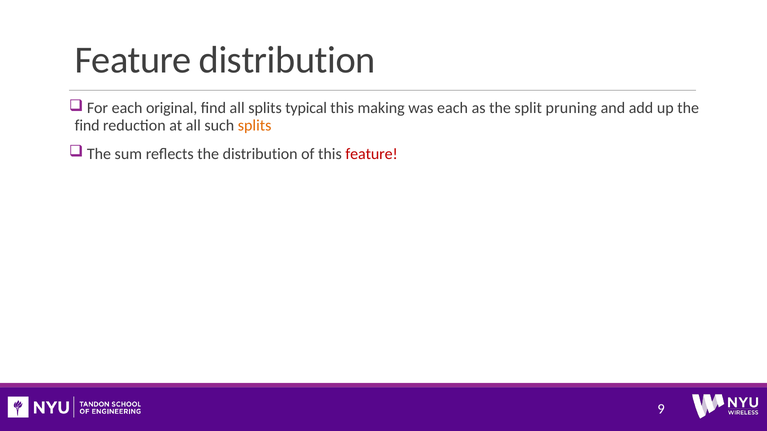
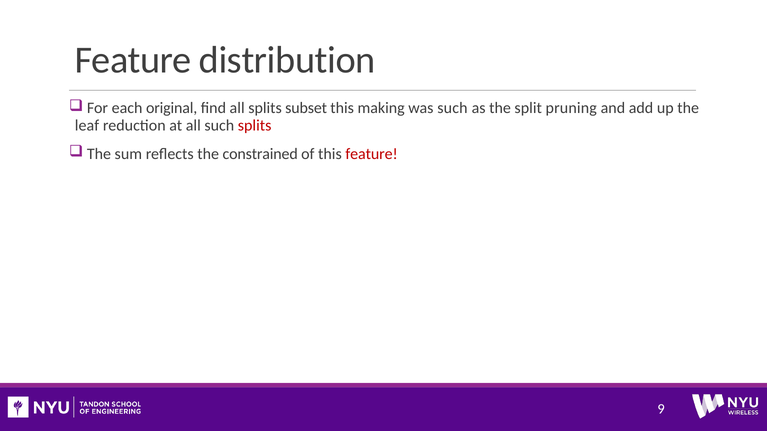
typical: typical -> subset
was each: each -> such
find at (87, 126): find -> leaf
splits at (255, 126) colour: orange -> red
the distribution: distribution -> constrained
